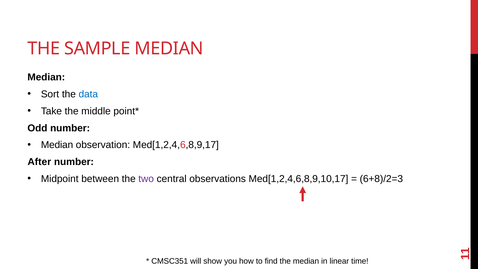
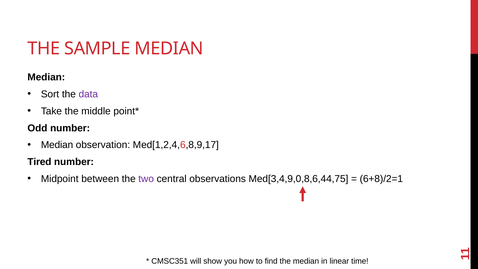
data colour: blue -> purple
After: After -> Tired
Med[1,2,4,6,8,9,10,17: Med[1,2,4,6,8,9,10,17 -> Med[3,4,9,0,8,6,44,75
6+8)/2=3: 6+8)/2=3 -> 6+8)/2=1
